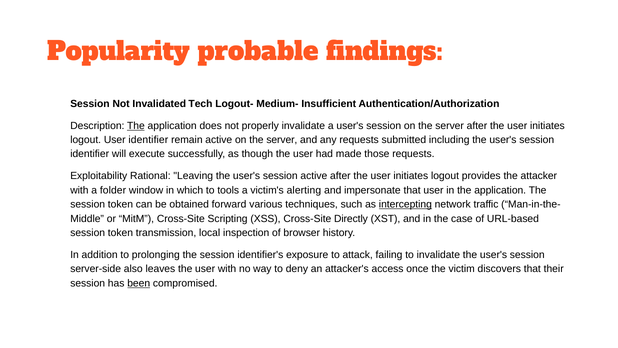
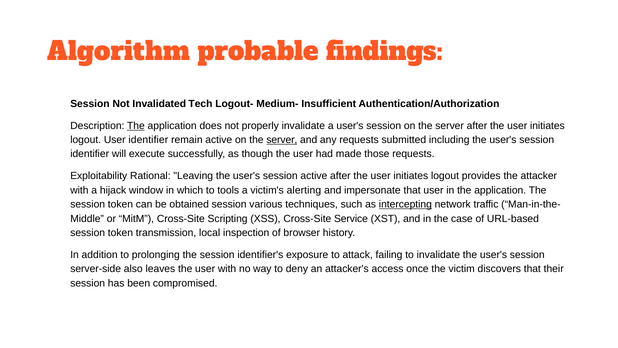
Popularity: Popularity -> Algorithm
server at (282, 140) underline: none -> present
folder: folder -> hijack
obtained forward: forward -> session
Directly: Directly -> Service
been underline: present -> none
